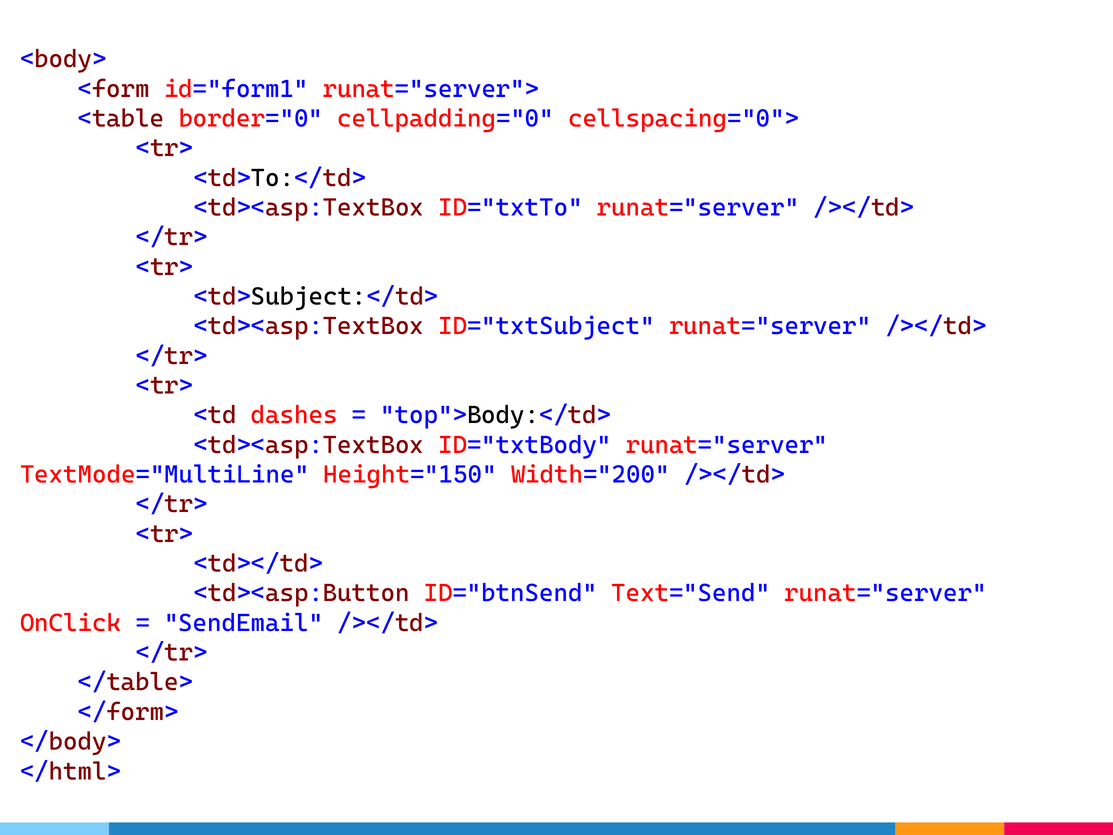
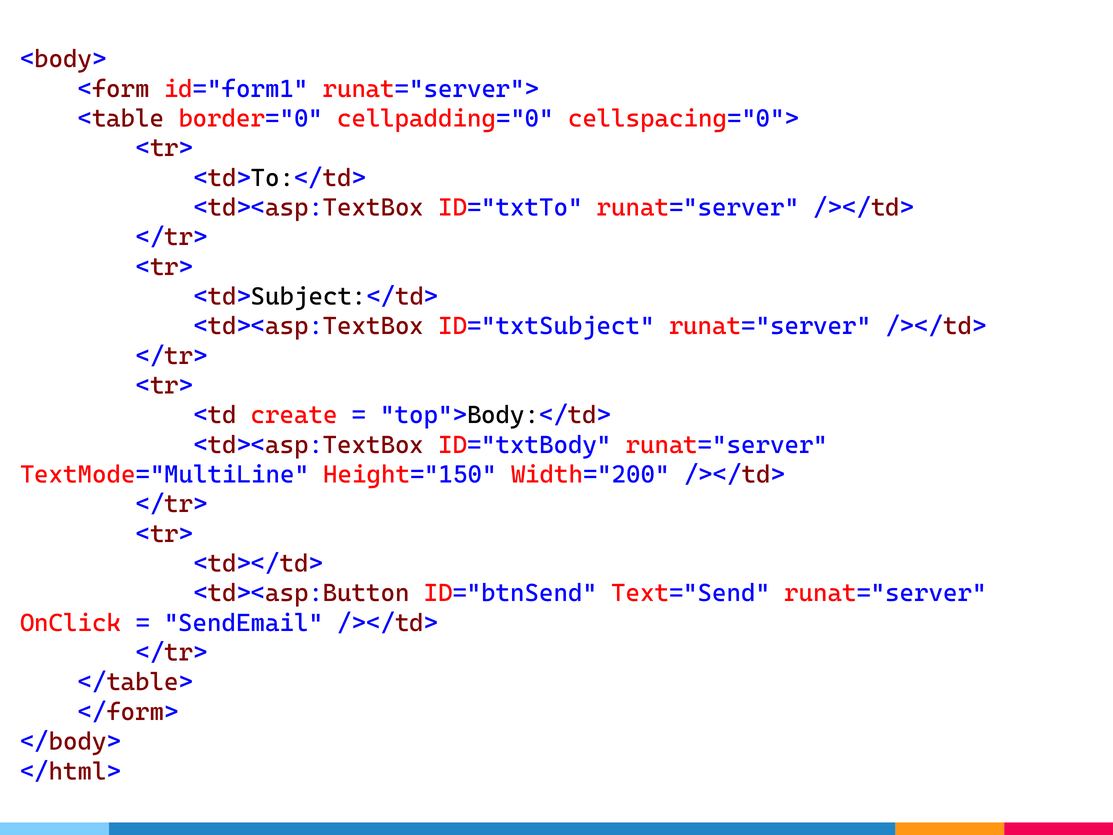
dashes: dashes -> create
